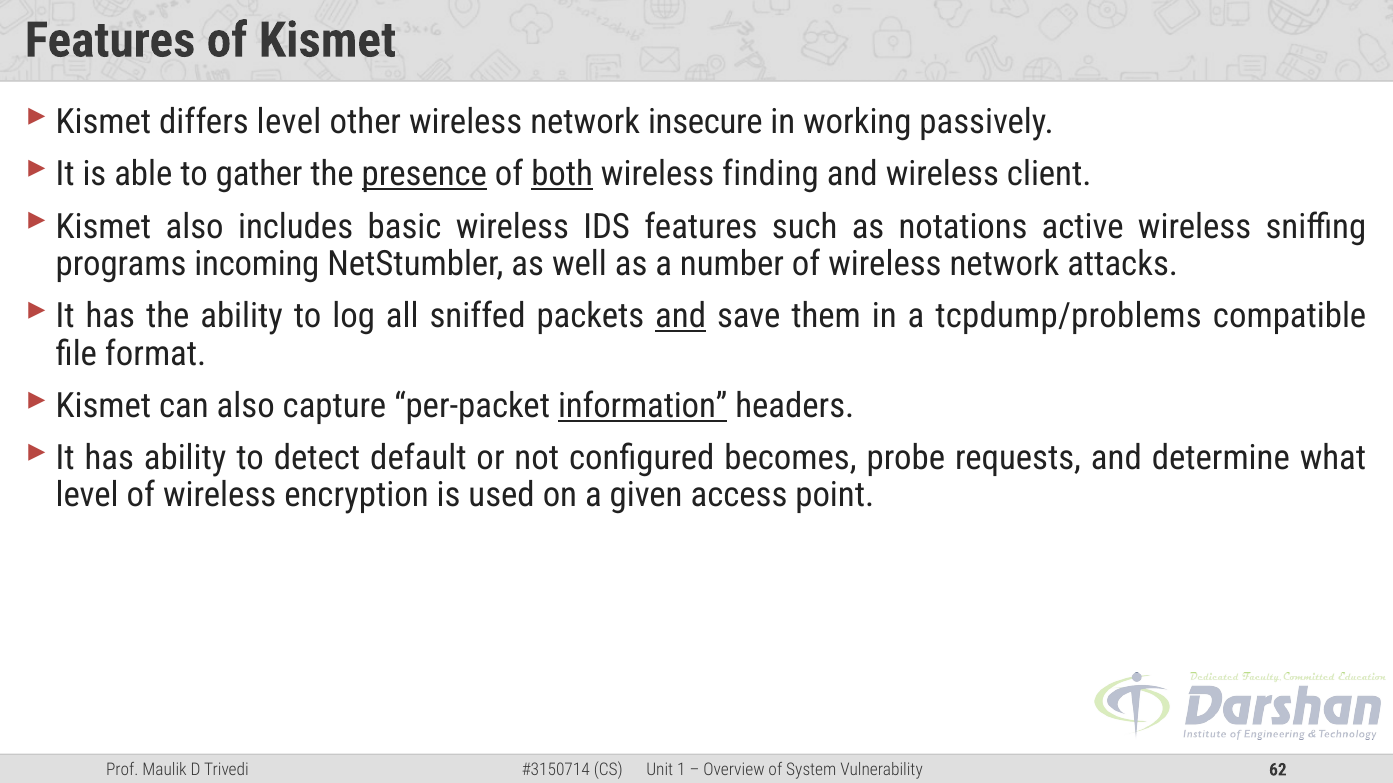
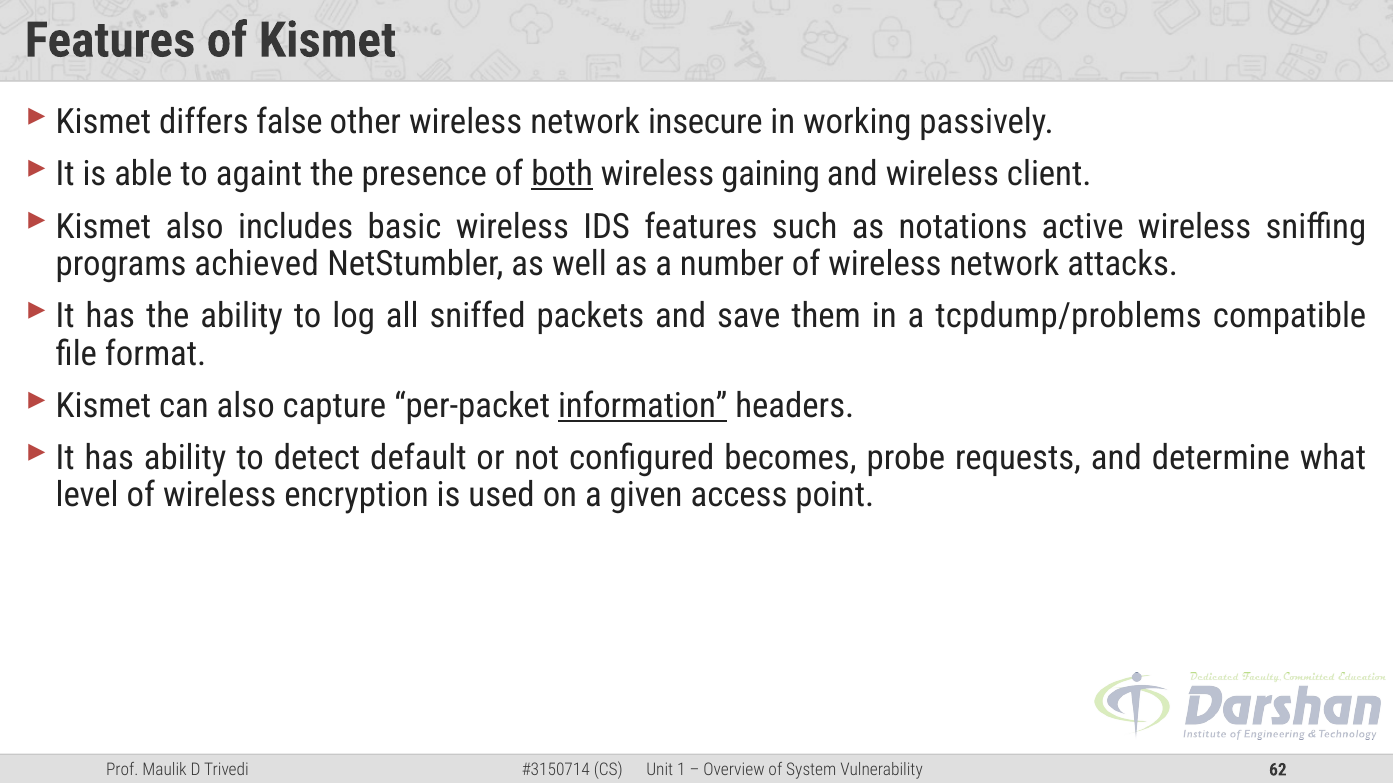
differs level: level -> false
gather: gather -> againt
presence underline: present -> none
finding: finding -> gaining
incoming: incoming -> achieved
and at (681, 316) underline: present -> none
